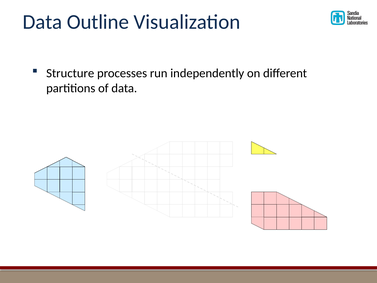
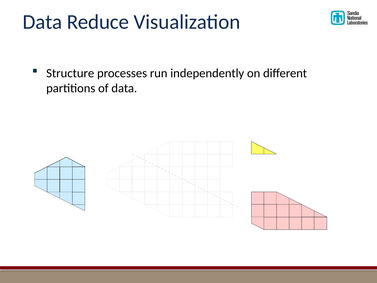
Outline: Outline -> Reduce
